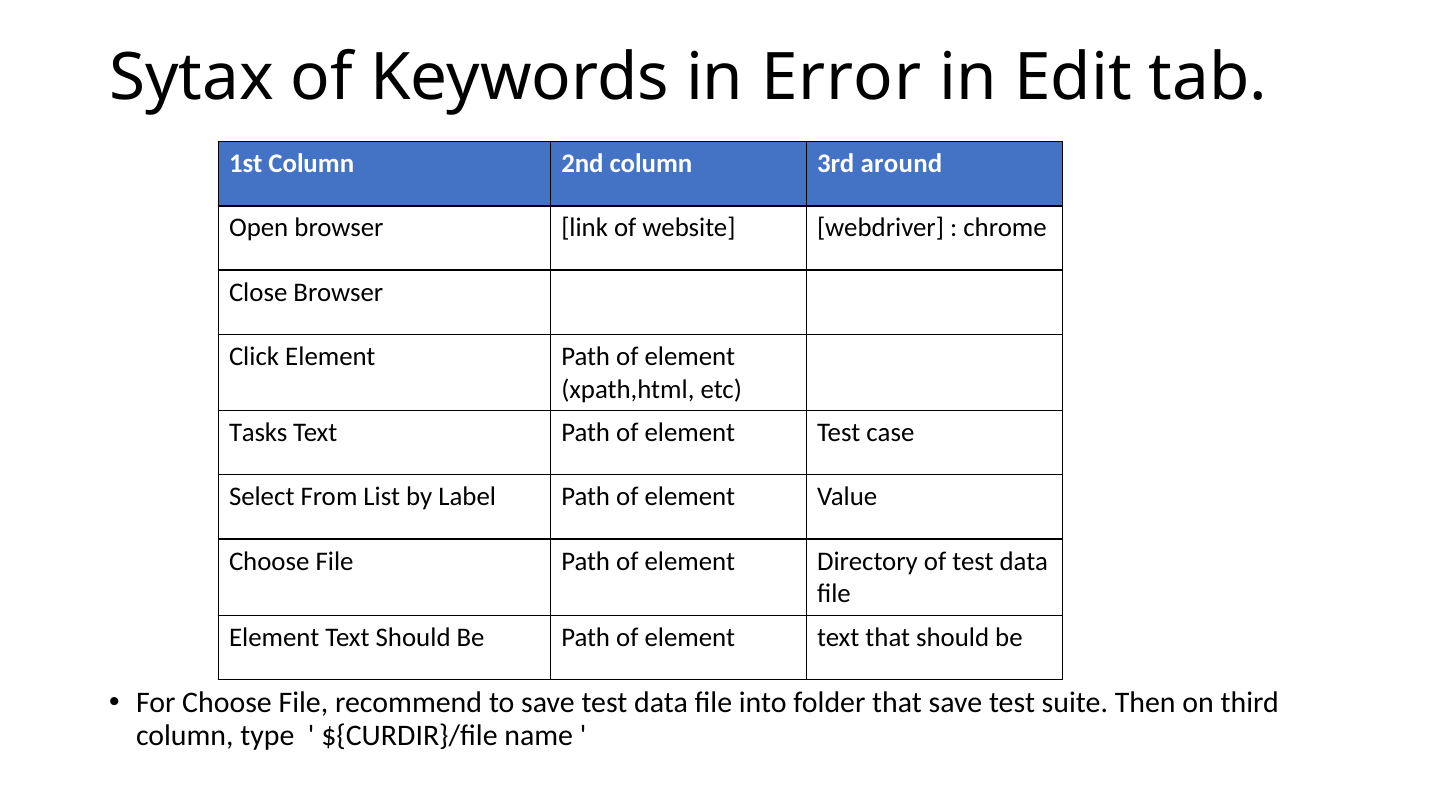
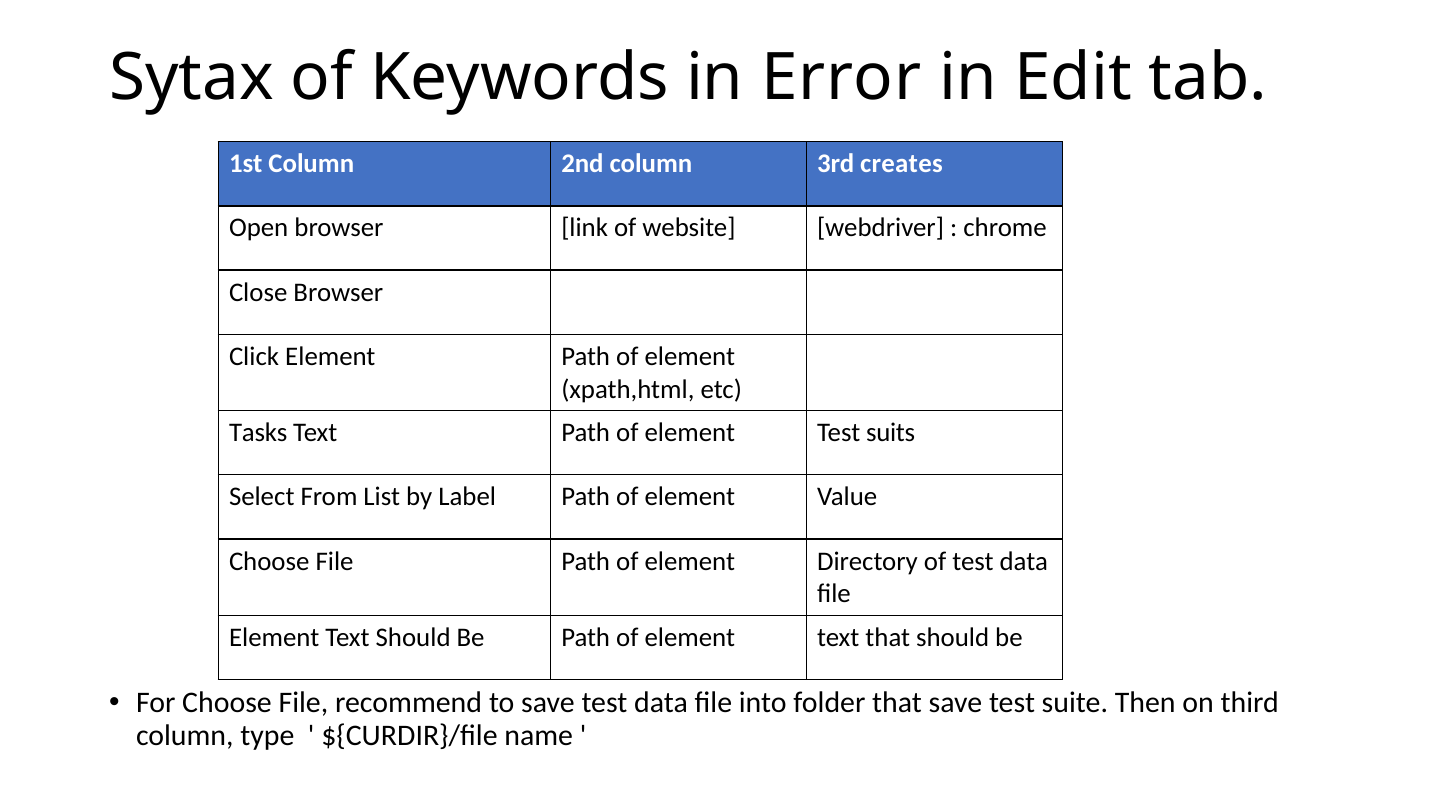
around: around -> creates
case: case -> suits
